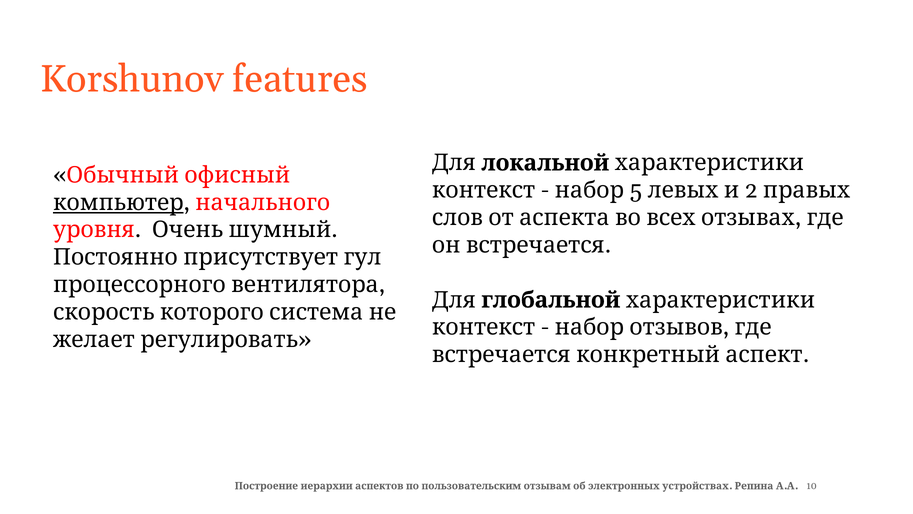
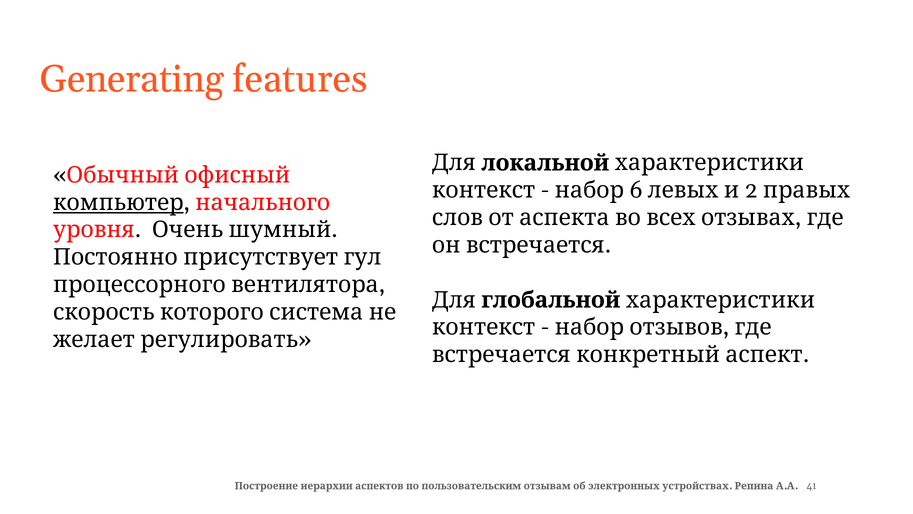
Korshunov: Korshunov -> Generating
5: 5 -> 6
10: 10 -> 41
